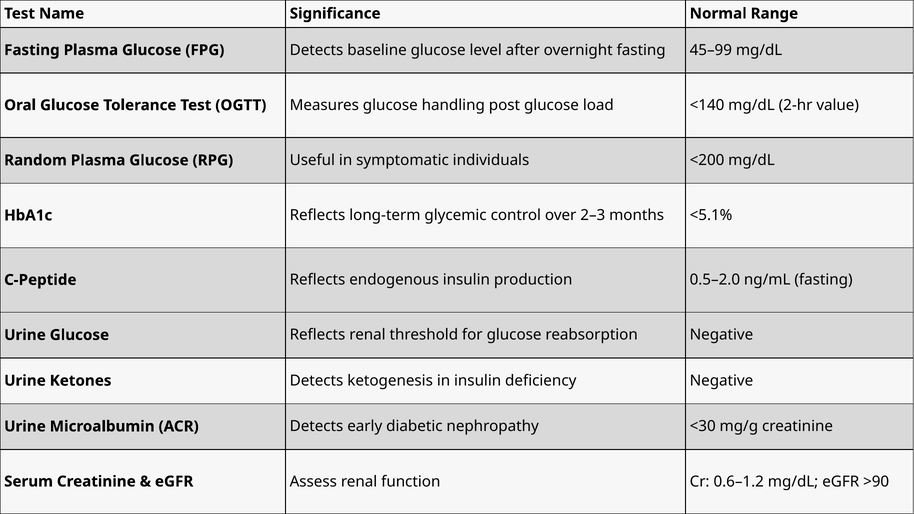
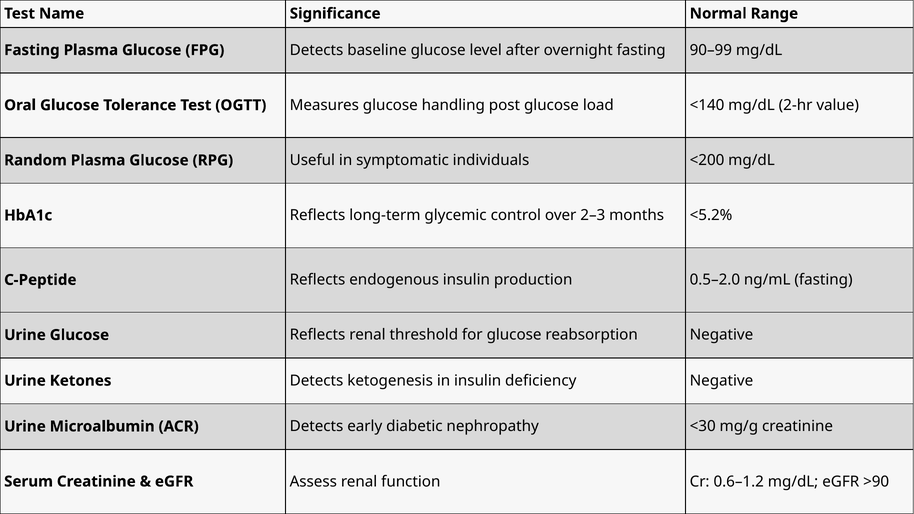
45–99: 45–99 -> 90–99
<5.1%: <5.1% -> <5.2%
